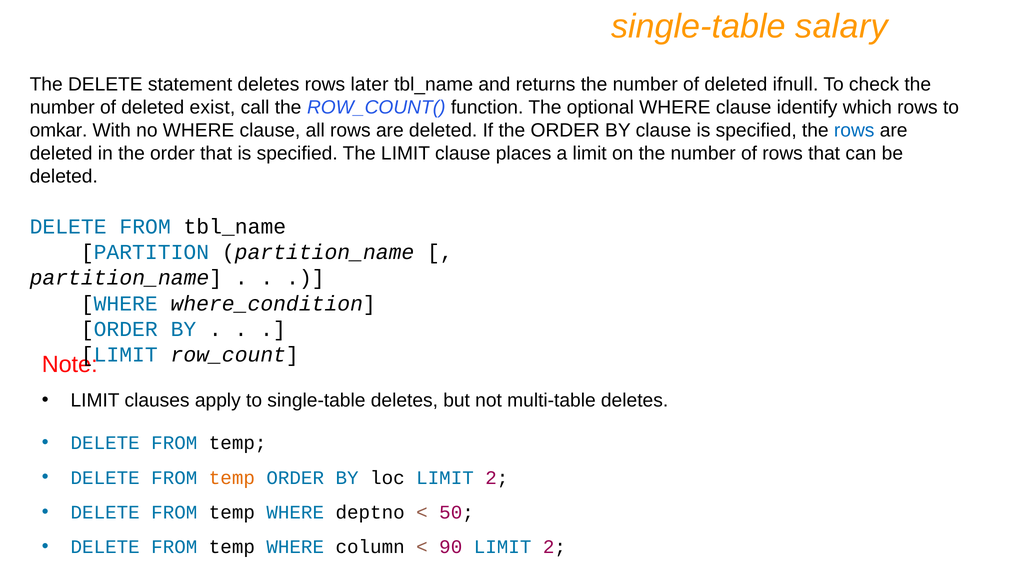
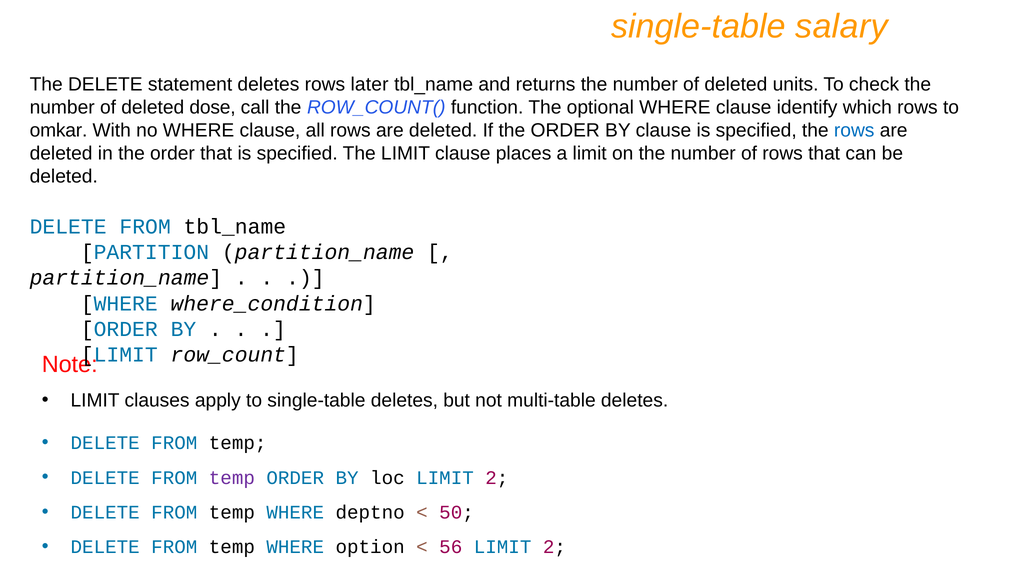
ifnull: ifnull -> units
exist: exist -> dose
temp at (232, 478) colour: orange -> purple
column: column -> option
90: 90 -> 56
